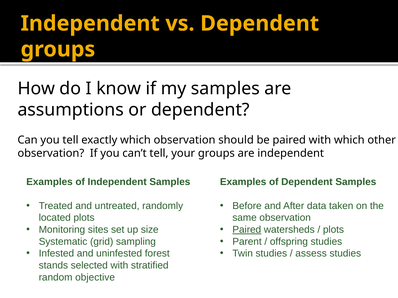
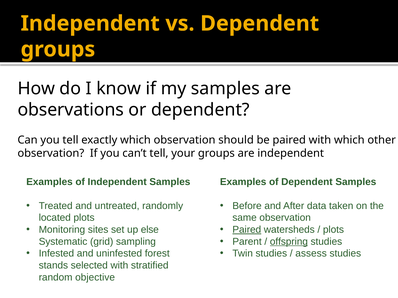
assumptions: assumptions -> observations
size: size -> else
offspring underline: none -> present
